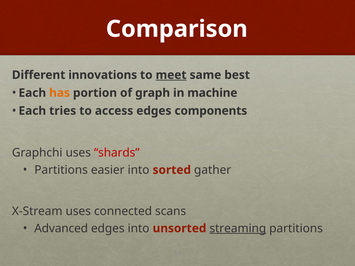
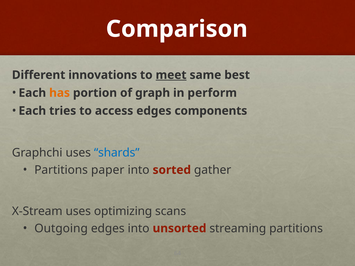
machine: machine -> perform
shards colour: red -> blue
easier: easier -> paper
connected: connected -> optimizing
Advanced: Advanced -> Outgoing
streaming underline: present -> none
